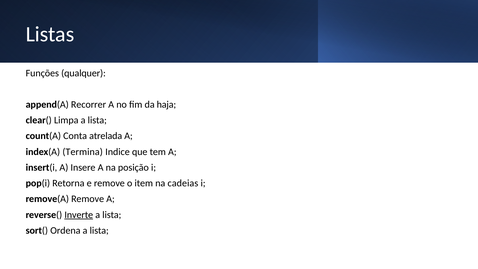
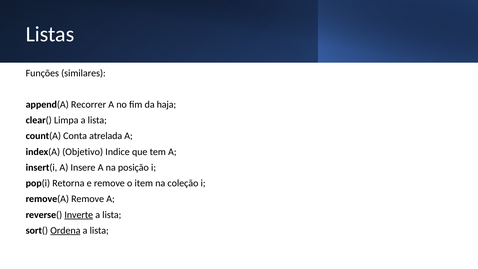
qualquer: qualquer -> similares
Termina: Termina -> Objetivo
cadeias: cadeias -> coleção
Ordena underline: none -> present
